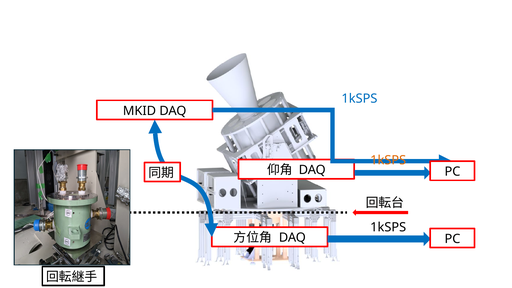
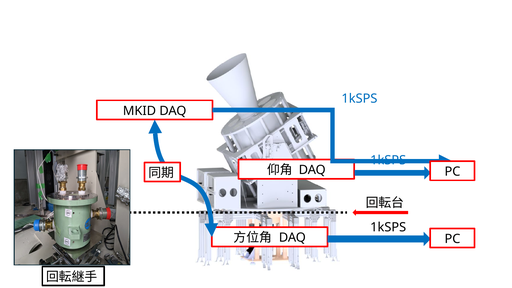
1kSPS at (388, 160) colour: orange -> blue
